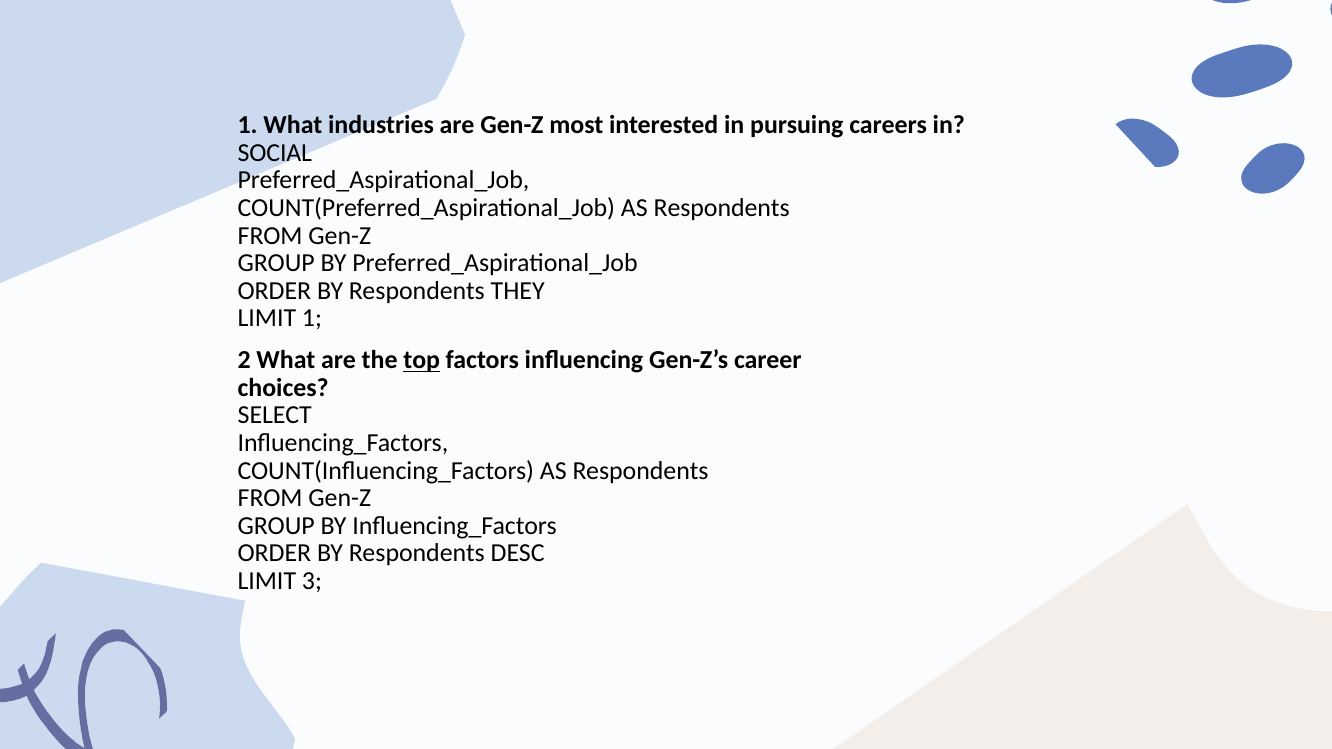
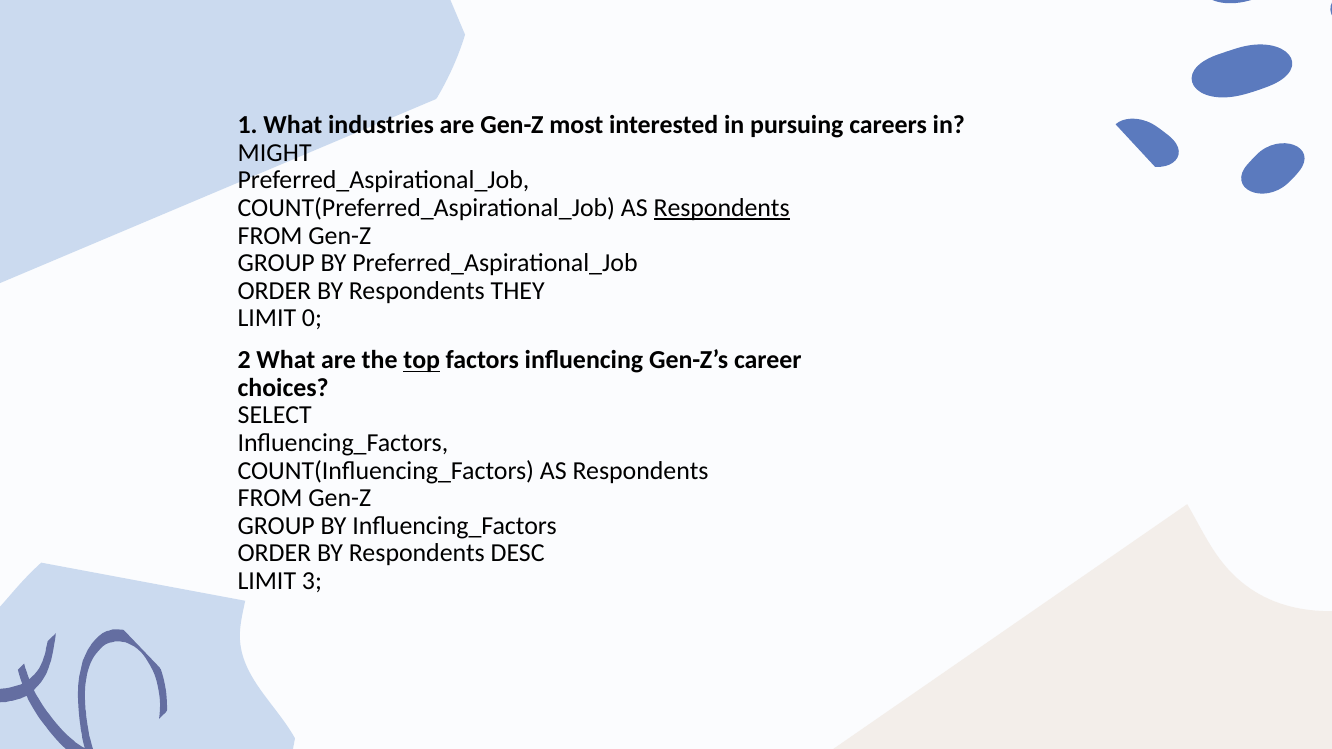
SOCIAL: SOCIAL -> MIGHT
Respondents at (722, 208) underline: none -> present
LIMIT 1: 1 -> 0
